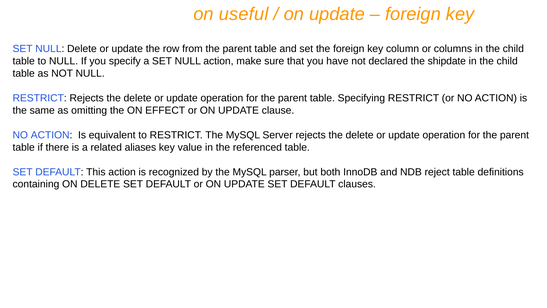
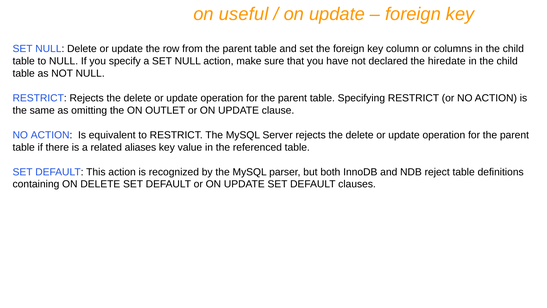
shipdate: shipdate -> hiredate
EFFECT: EFFECT -> OUTLET
